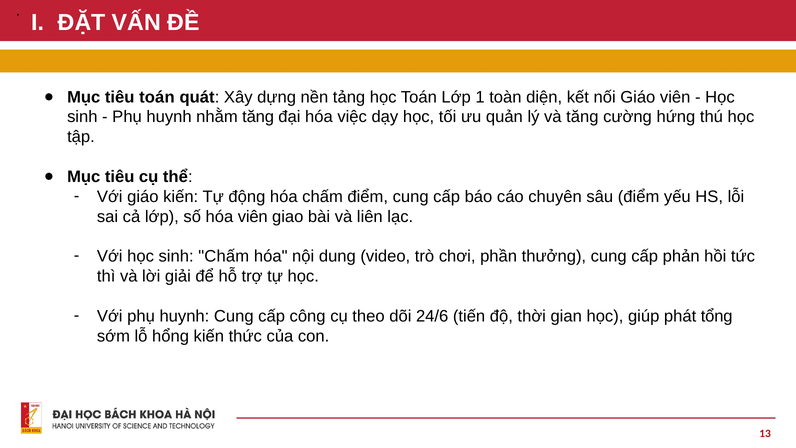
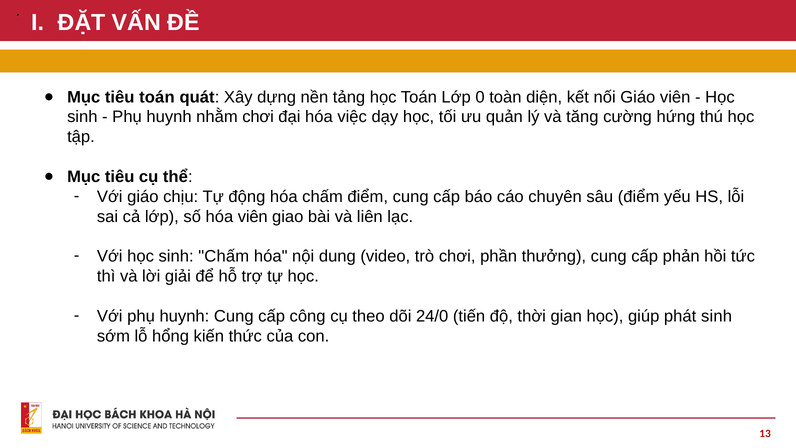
1: 1 -> 0
nhằm tăng: tăng -> chơi
giáo kiến: kiến -> chịu
24/6: 24/6 -> 24/0
phát tổng: tổng -> sinh
